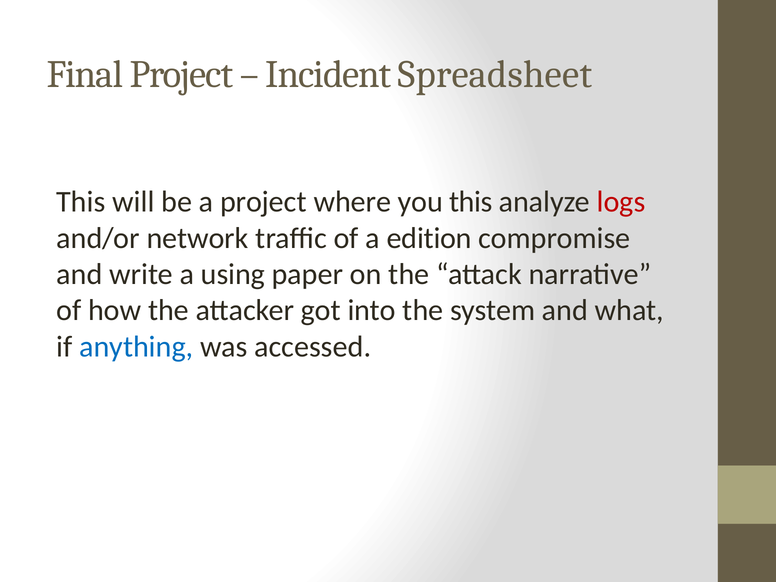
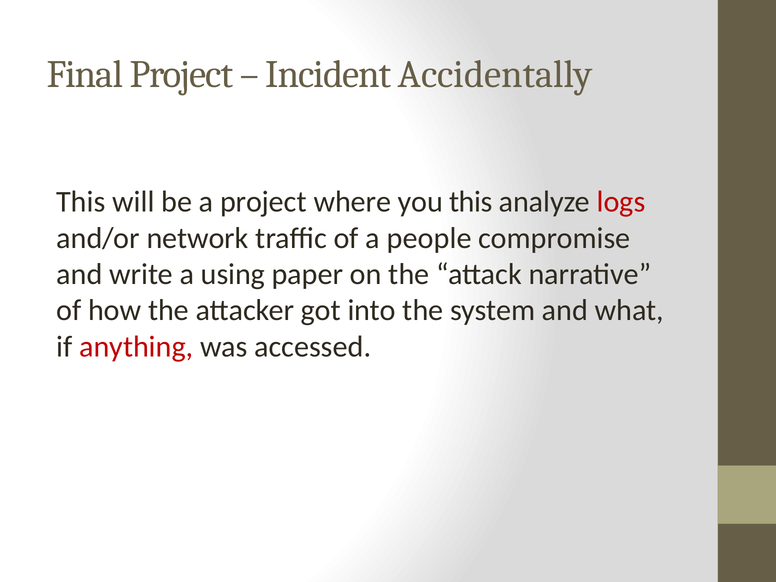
Spreadsheet: Spreadsheet -> Accidentally
edition: edition -> people
anything colour: blue -> red
